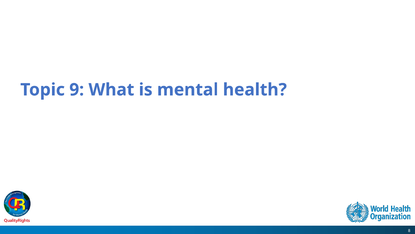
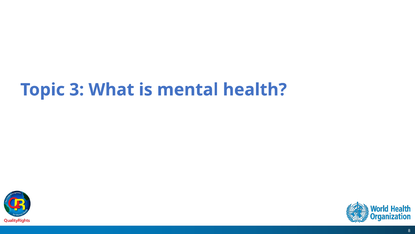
9: 9 -> 3
